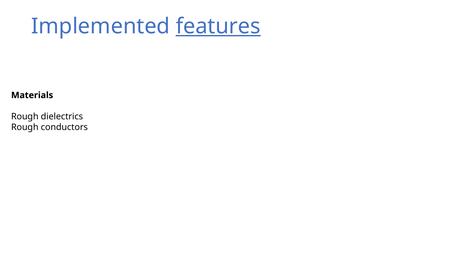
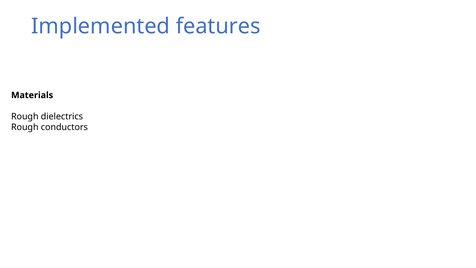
features underline: present -> none
